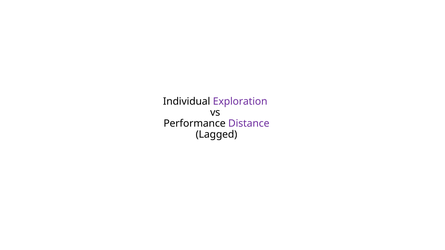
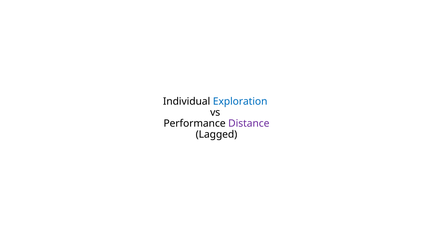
Exploration colour: purple -> blue
